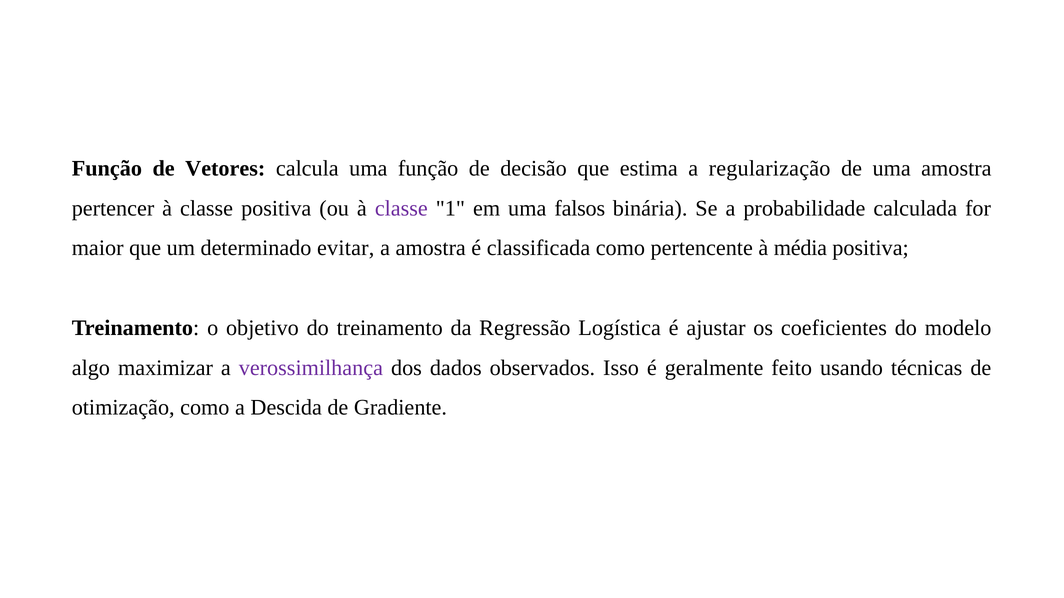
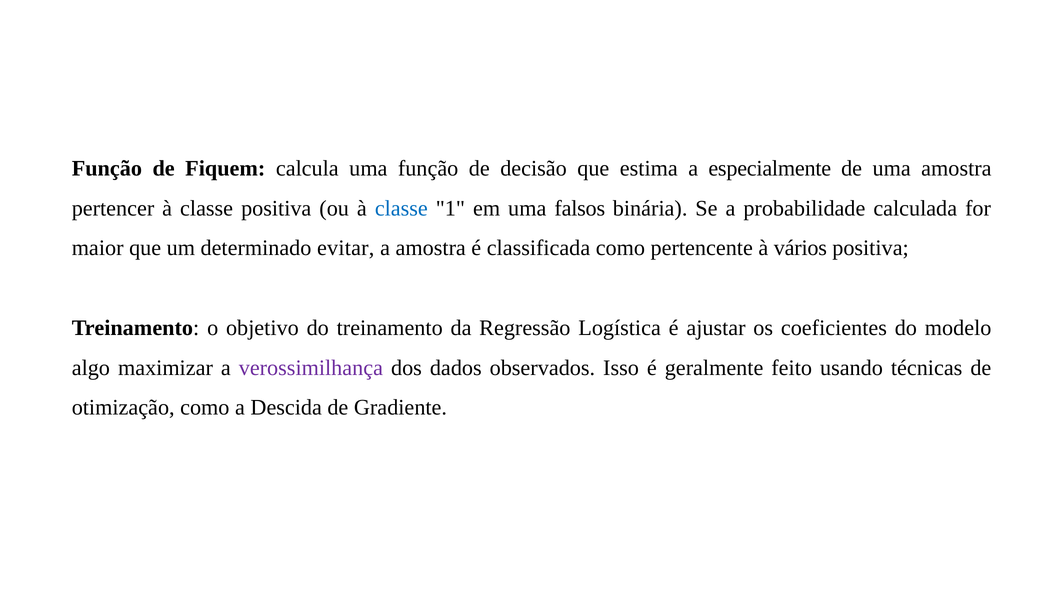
Vetores: Vetores -> Fiquem
regularização: regularização -> especialmente
classe at (401, 208) colour: purple -> blue
média: média -> vários
